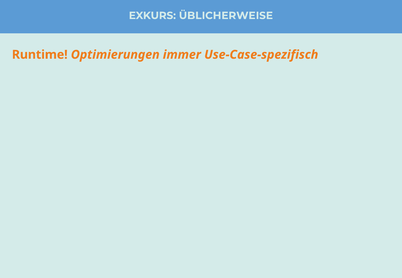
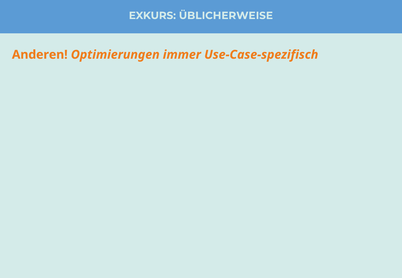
Runtime: Runtime -> Anderen
